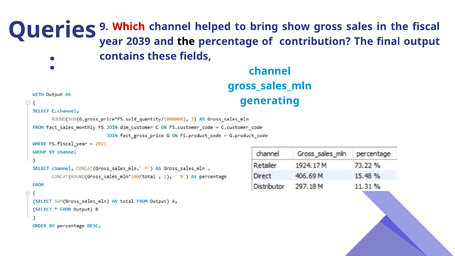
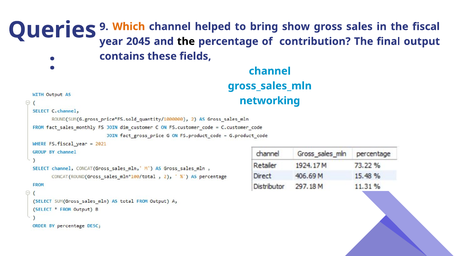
Which colour: red -> orange
2039: 2039 -> 2045
generating: generating -> networking
